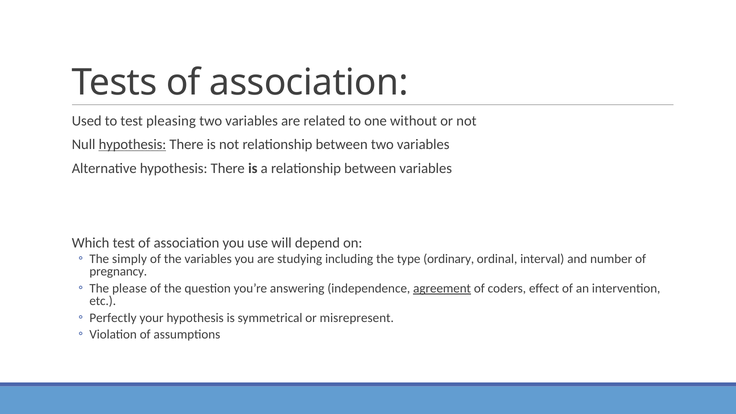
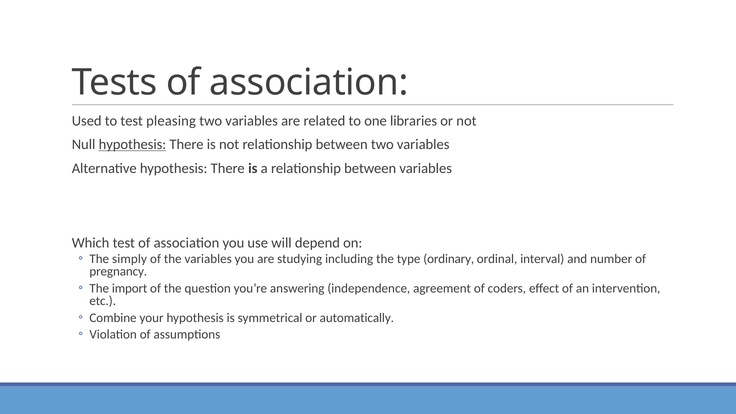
without: without -> libraries
please: please -> import
agreement underline: present -> none
Perfectly: Perfectly -> Combine
misrepresent: misrepresent -> automatically
